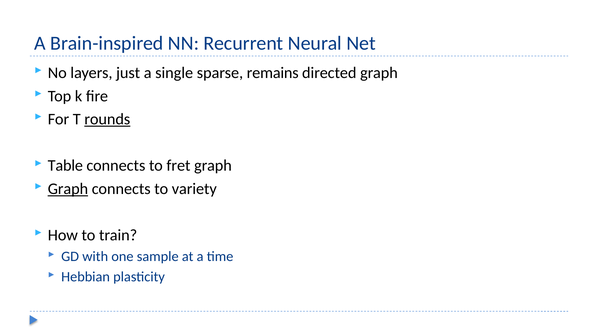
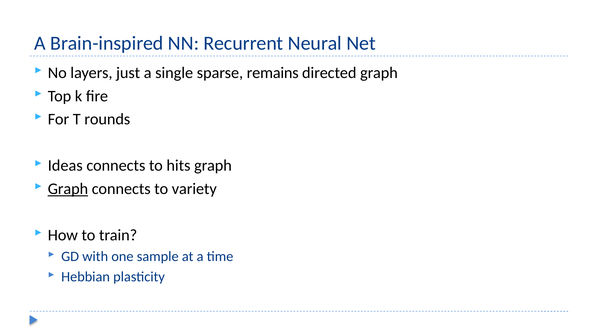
rounds underline: present -> none
Table: Table -> Ideas
fret: fret -> hits
